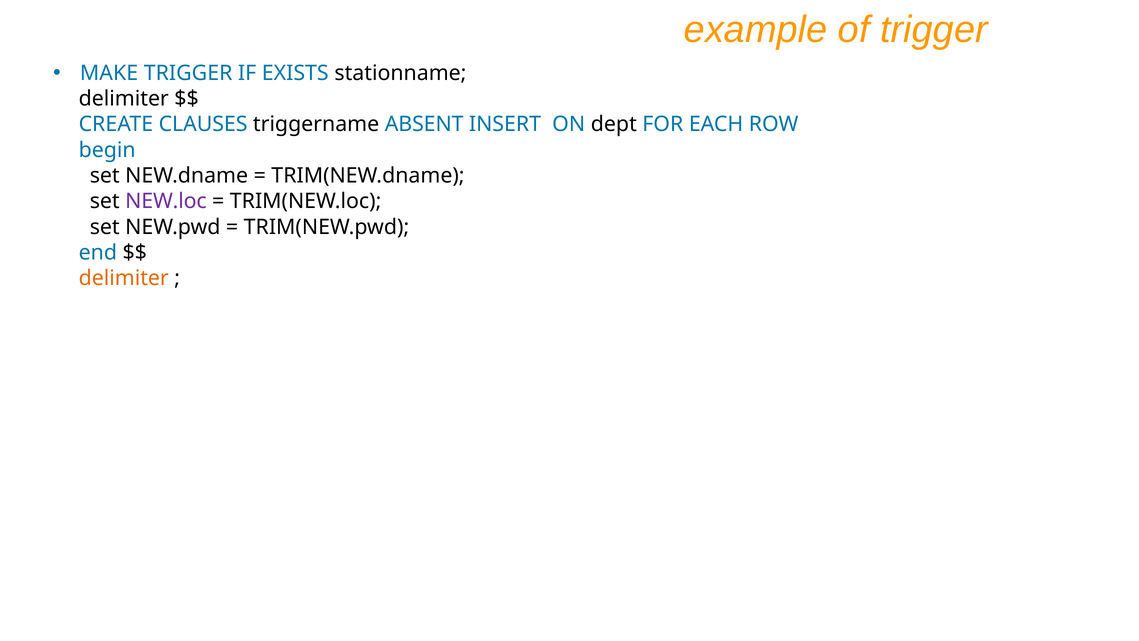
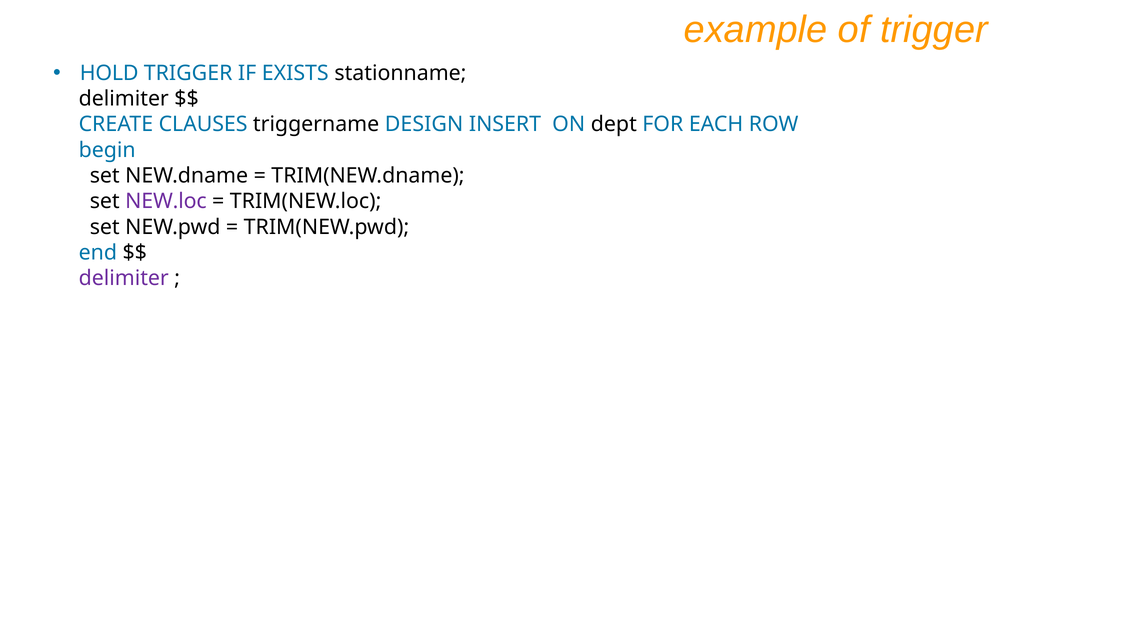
MAKE: MAKE -> HOLD
ABSENT: ABSENT -> DESIGN
delimiter at (124, 278) colour: orange -> purple
